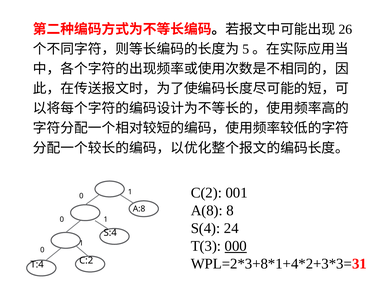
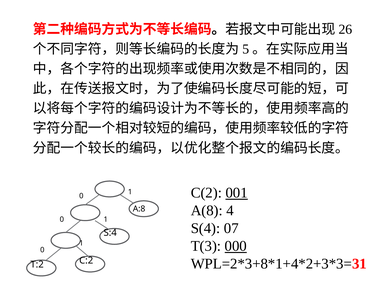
001 underline: none -> present
8: 8 -> 4
24: 24 -> 07
T:4: T:4 -> T:2
